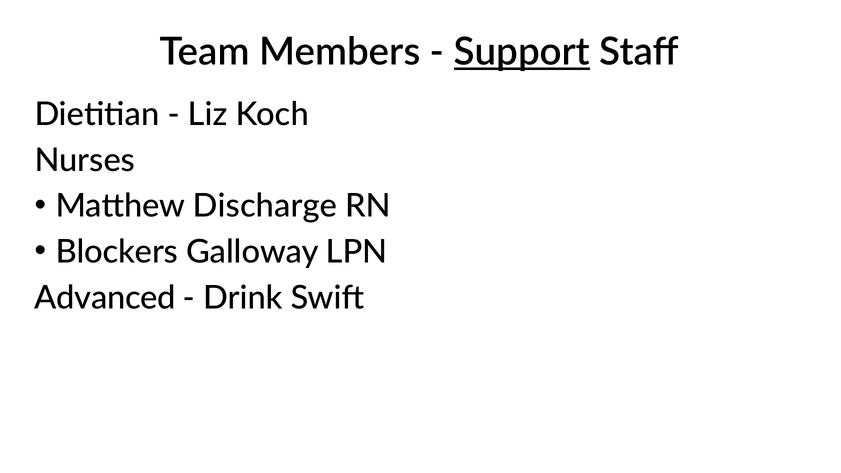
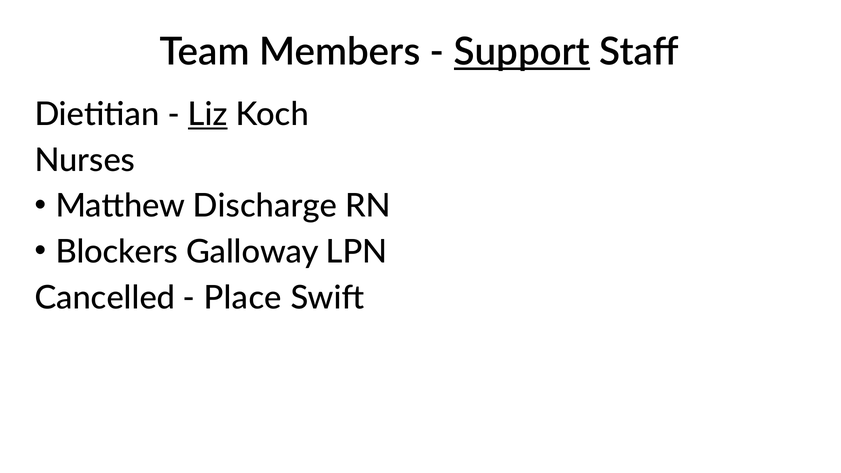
Liz underline: none -> present
Advanced: Advanced -> Cancelled
Drink: Drink -> Place
